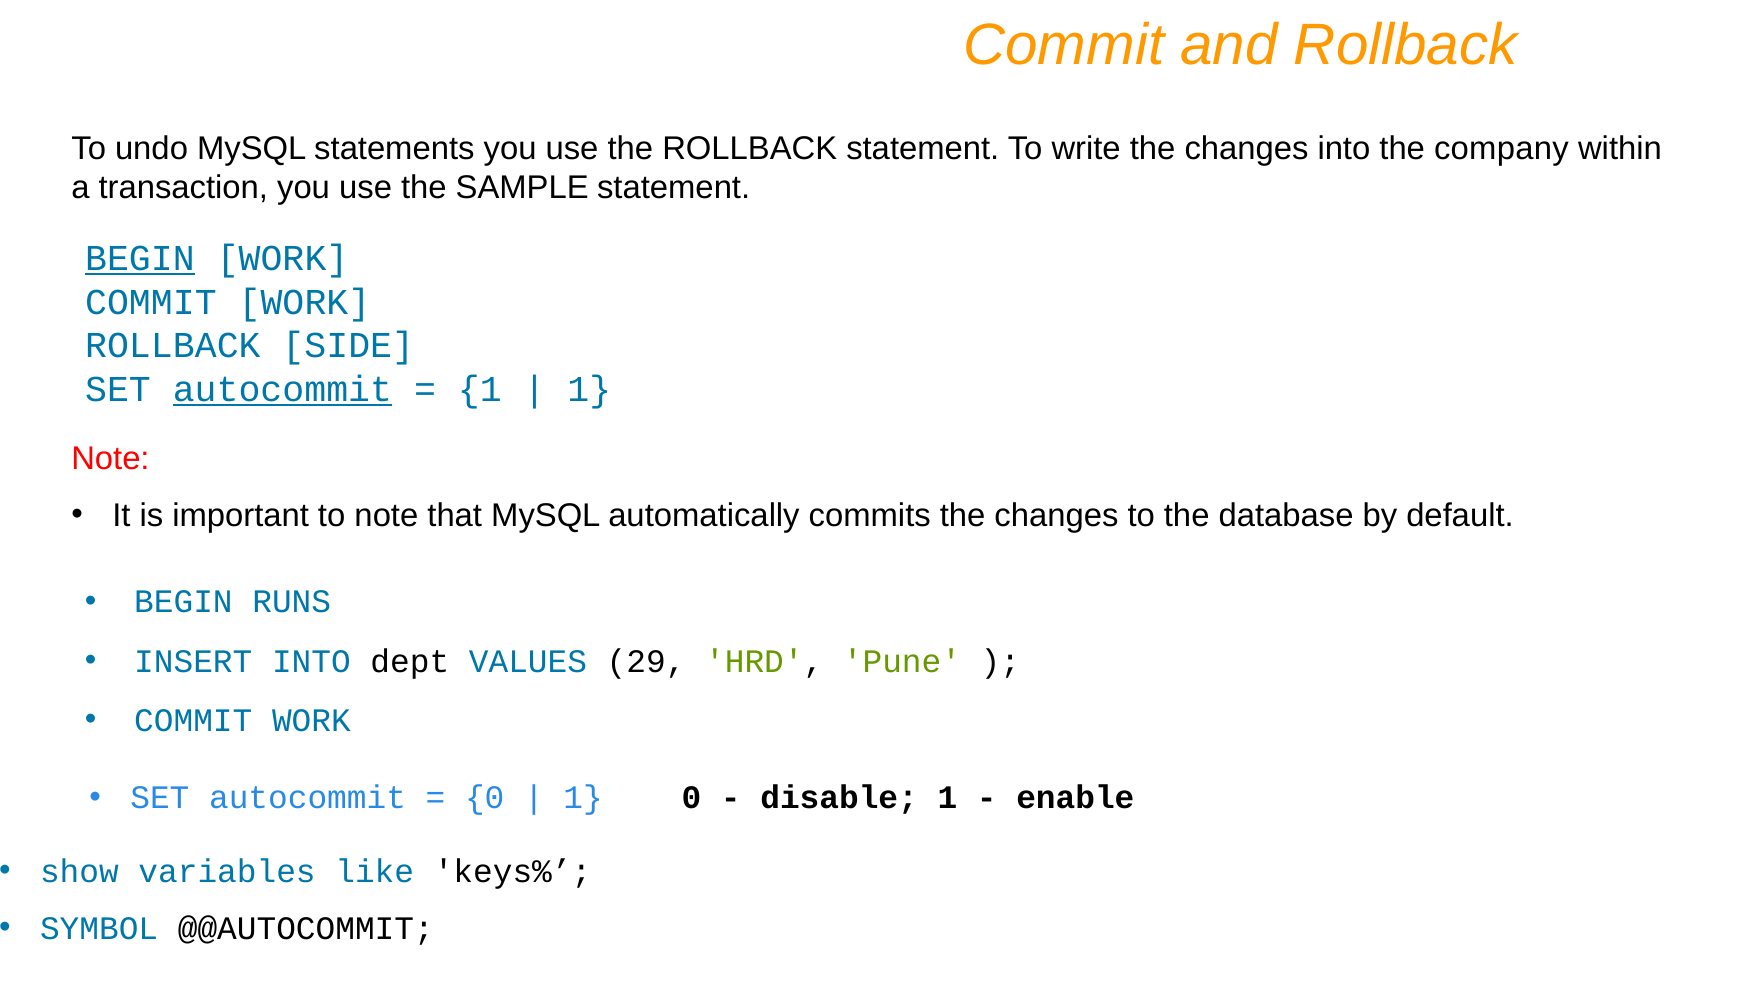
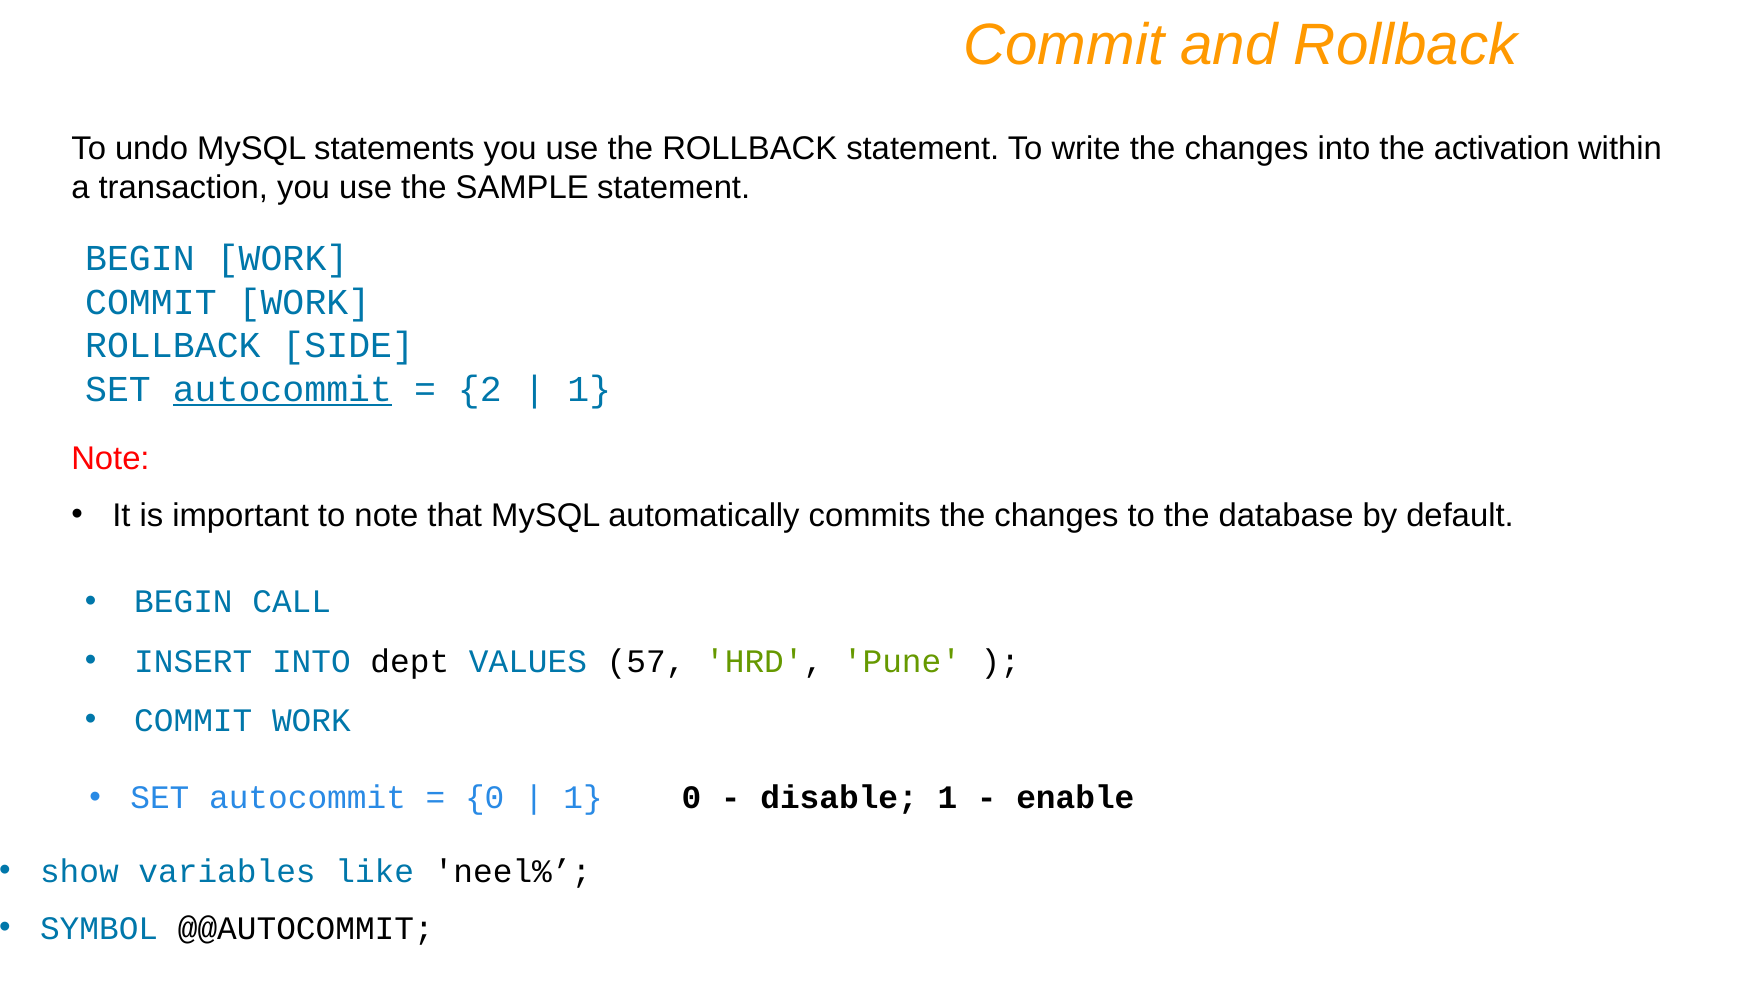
company: company -> activation
BEGIN at (140, 259) underline: present -> none
1 at (480, 390): 1 -> 2
RUNS: RUNS -> CALL
29: 29 -> 57
keys%: keys% -> neel%
